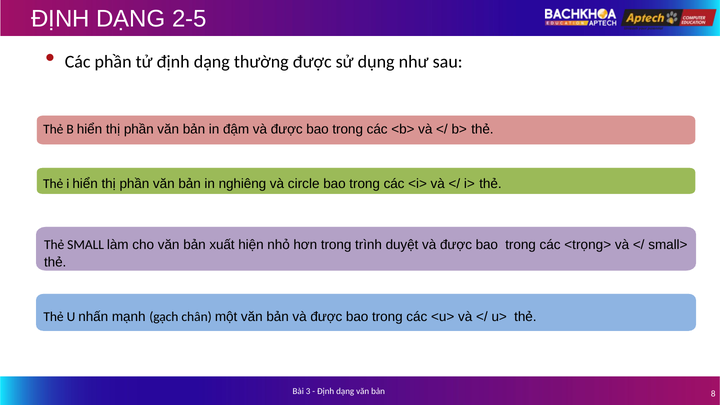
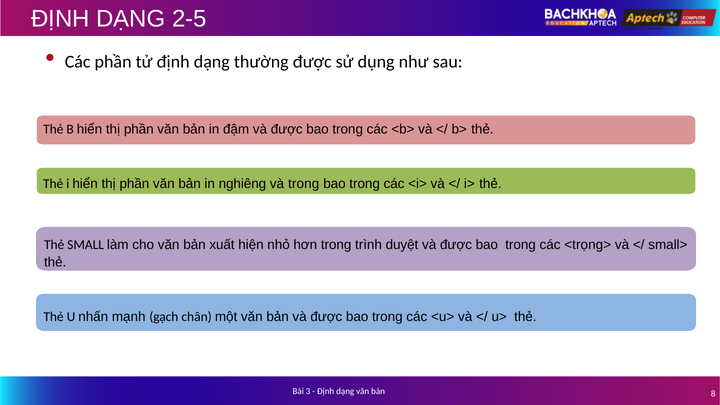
và circle: circle -> trong
